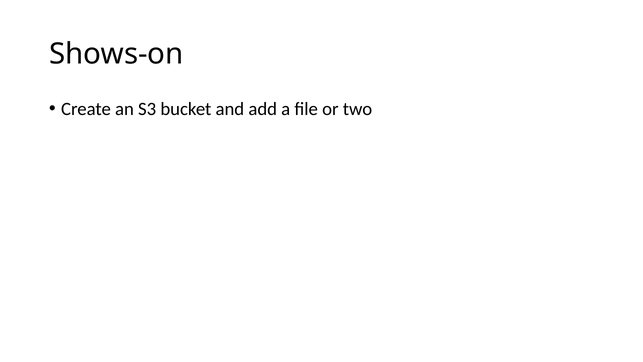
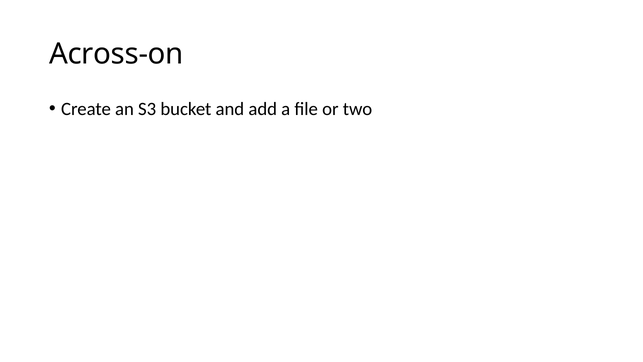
Shows-on: Shows-on -> Across-on
